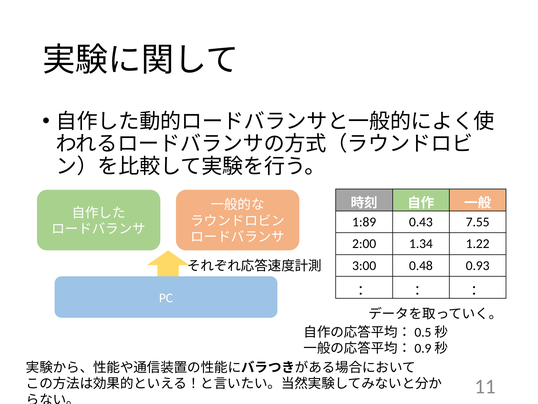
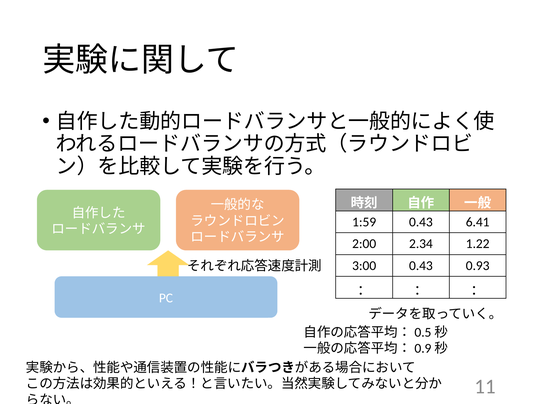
1:89: 1:89 -> 1:59
7.55: 7.55 -> 6.41
1.34: 1.34 -> 2.34
3:00 0.48: 0.48 -> 0.43
